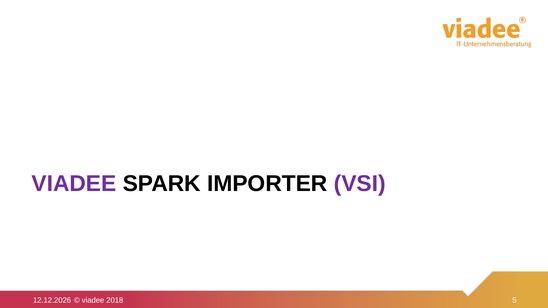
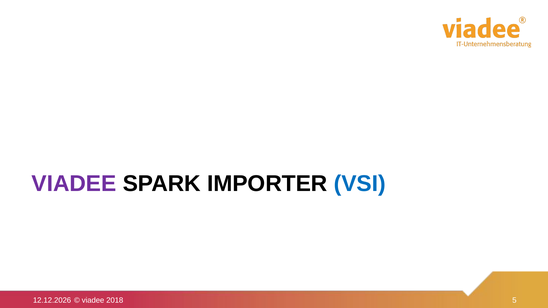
VSI colour: purple -> blue
